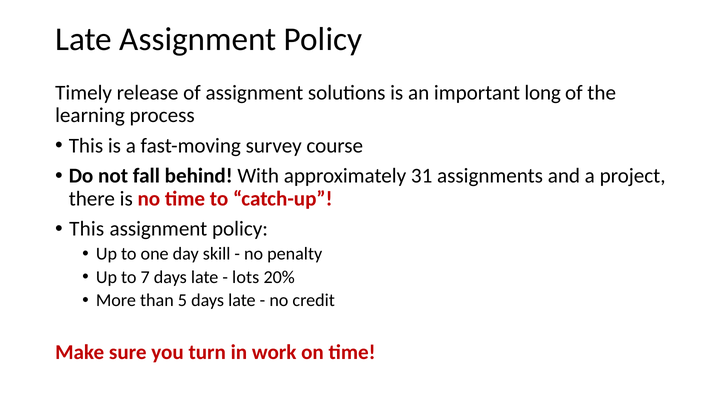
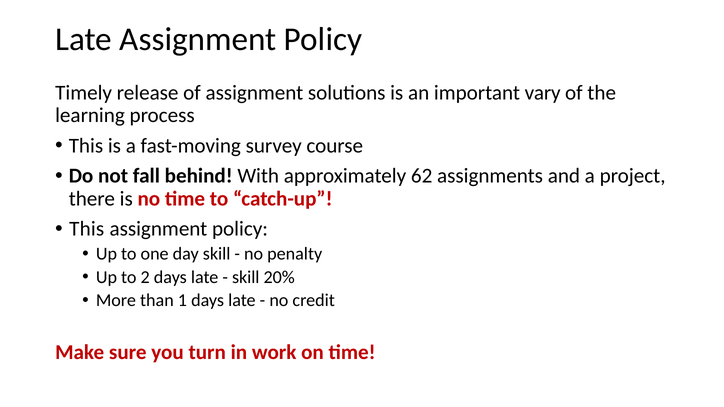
long: long -> vary
31: 31 -> 62
7: 7 -> 2
lots at (246, 277): lots -> skill
5: 5 -> 1
